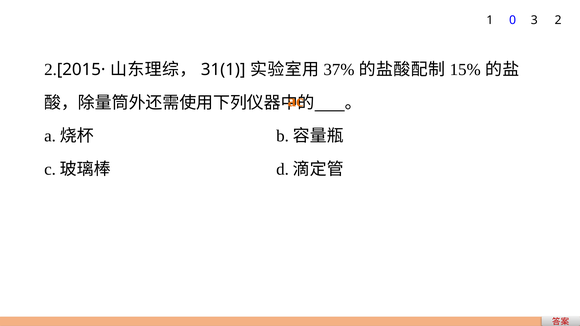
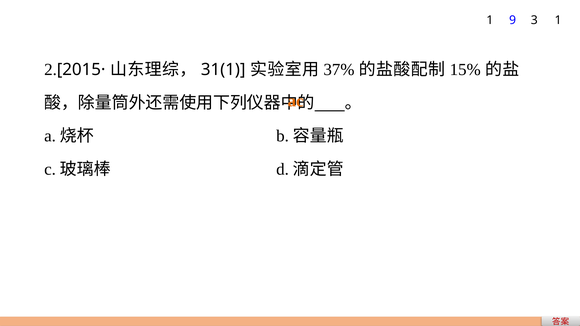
0: 0 -> 9
3 2: 2 -> 1
